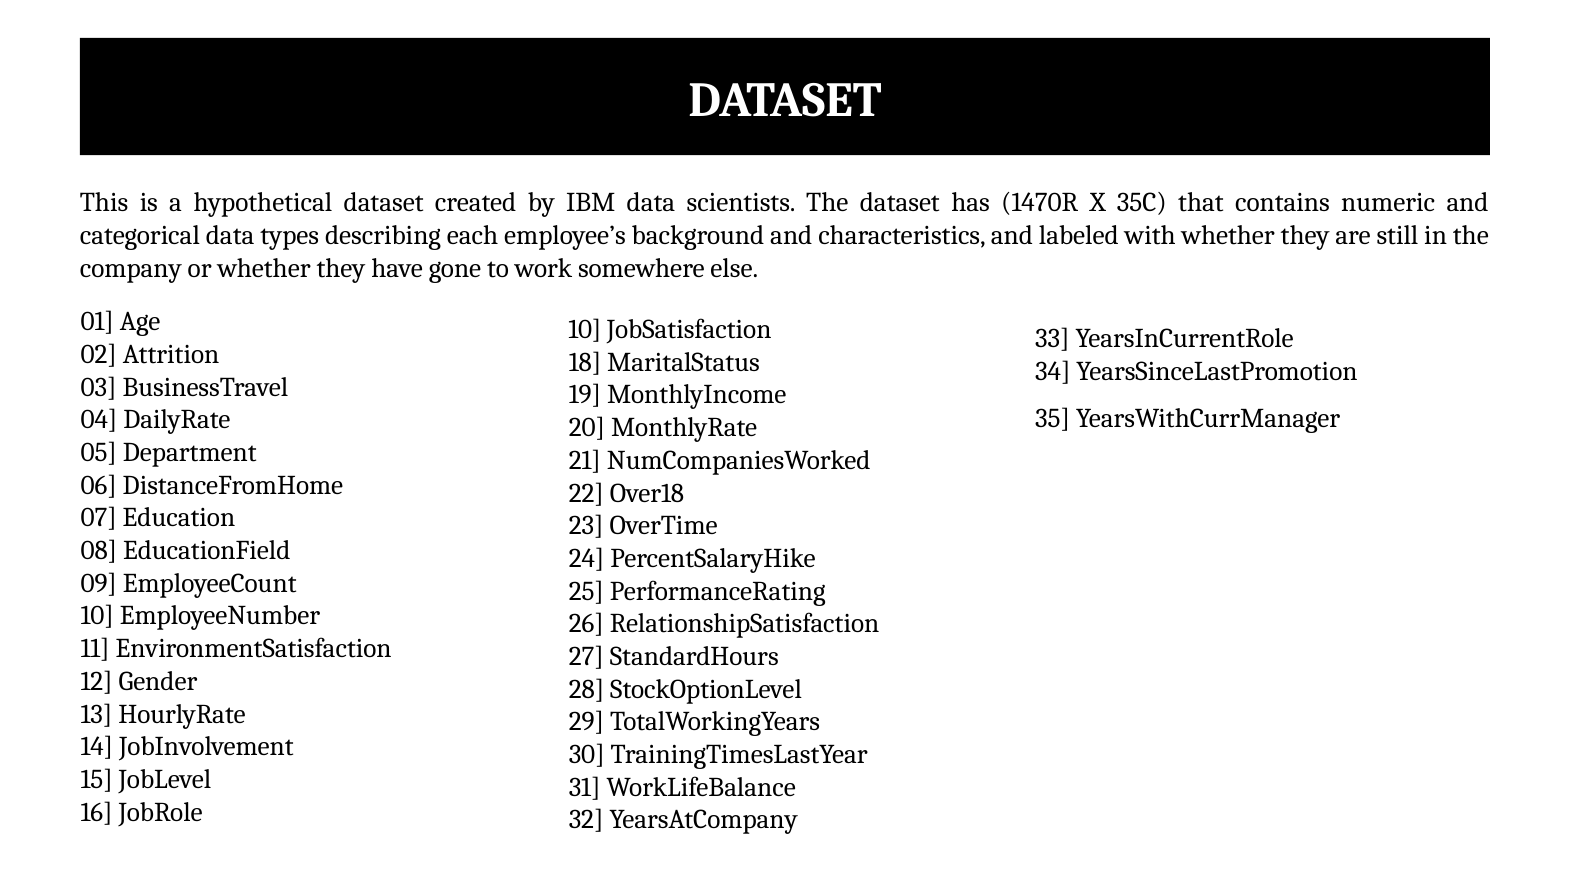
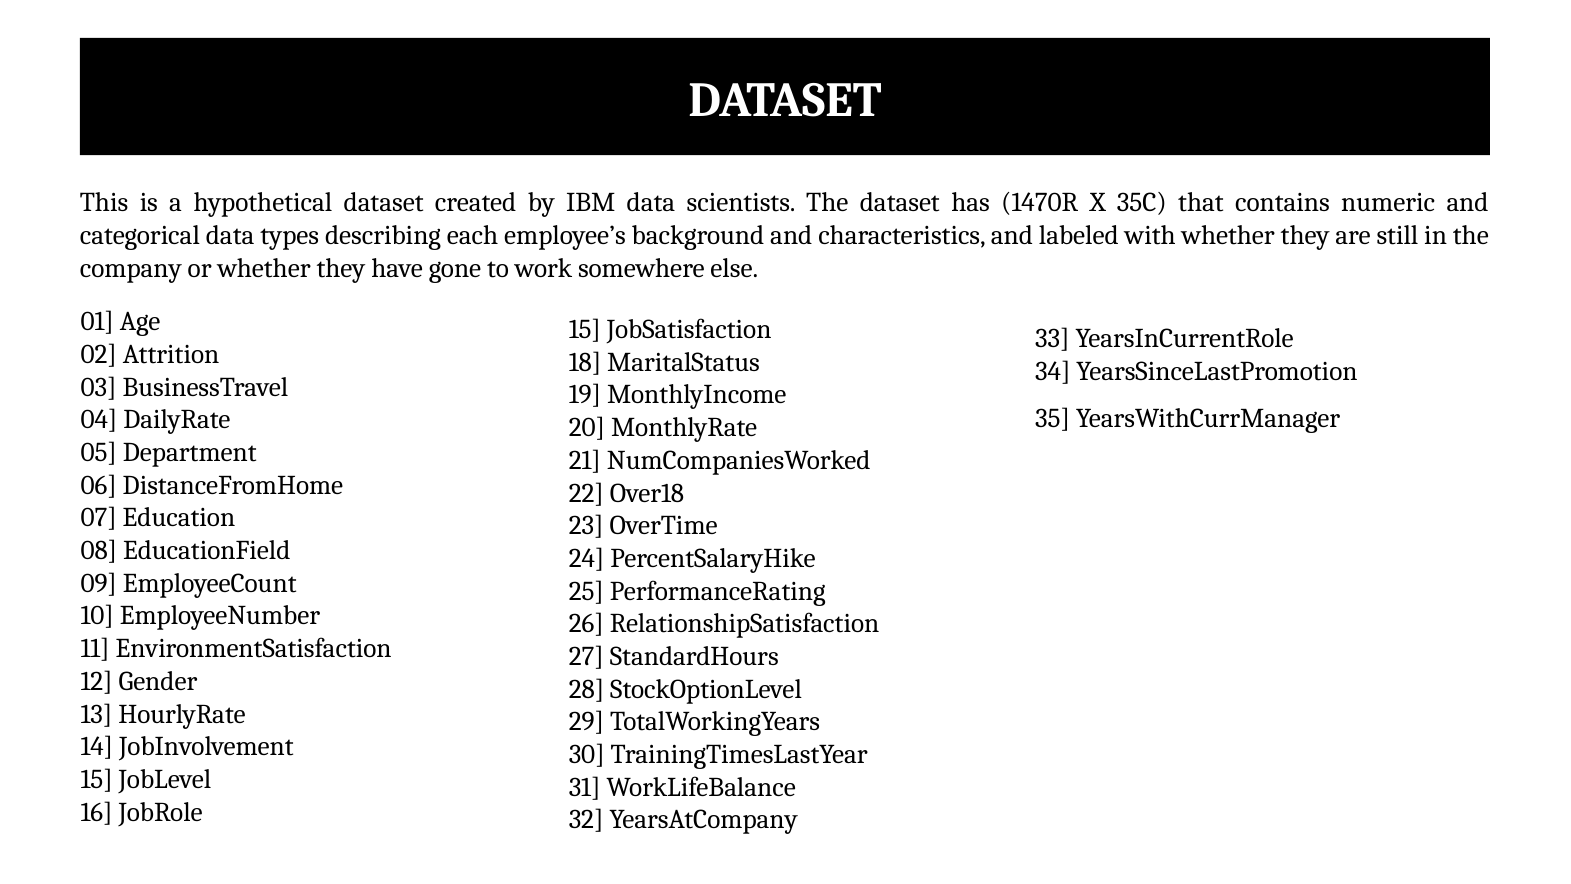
10 at (585, 330): 10 -> 15
